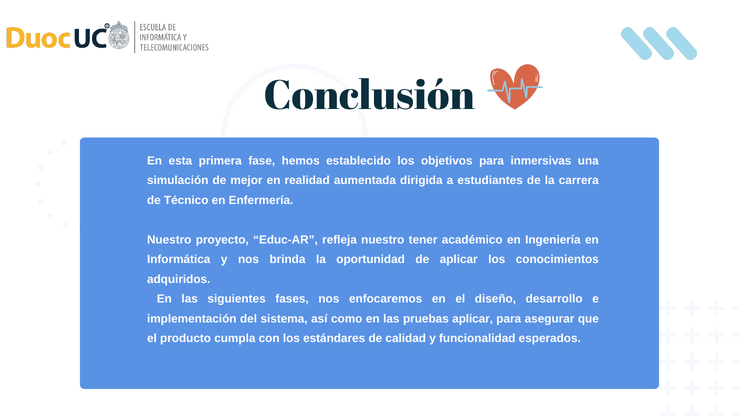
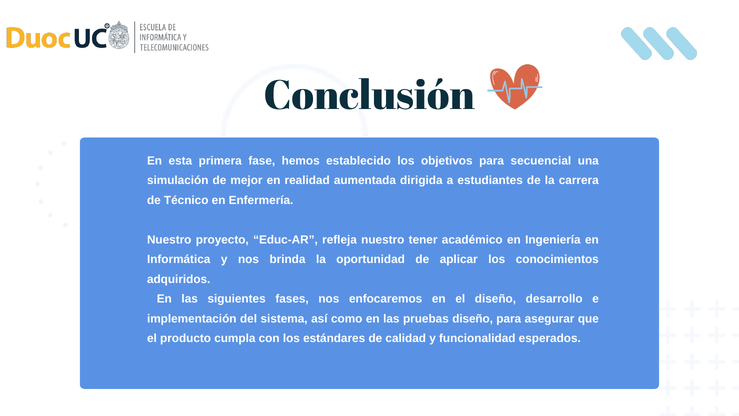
inmersivas: inmersivas -> secuencial
pruebas aplicar: aplicar -> diseño
